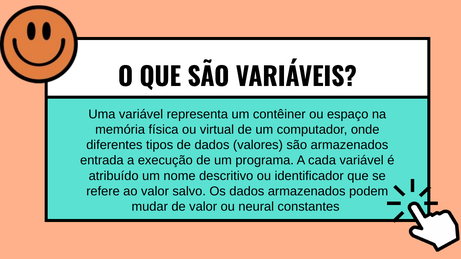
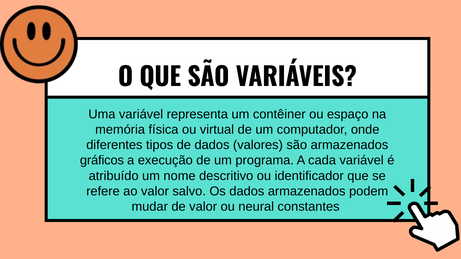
entrada: entrada -> gráficos
